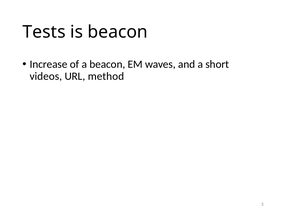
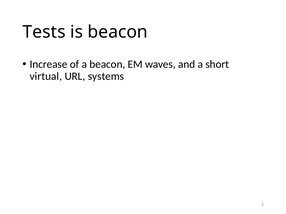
videos: videos -> virtual
method: method -> systems
